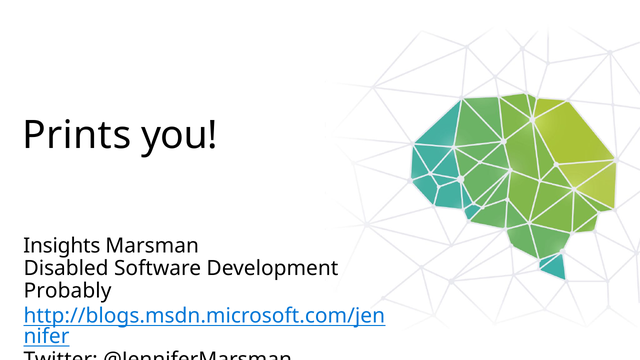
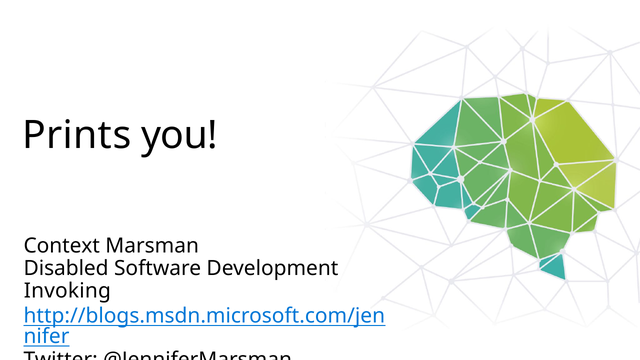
Insights: Insights -> Context
Probably: Probably -> Invoking
